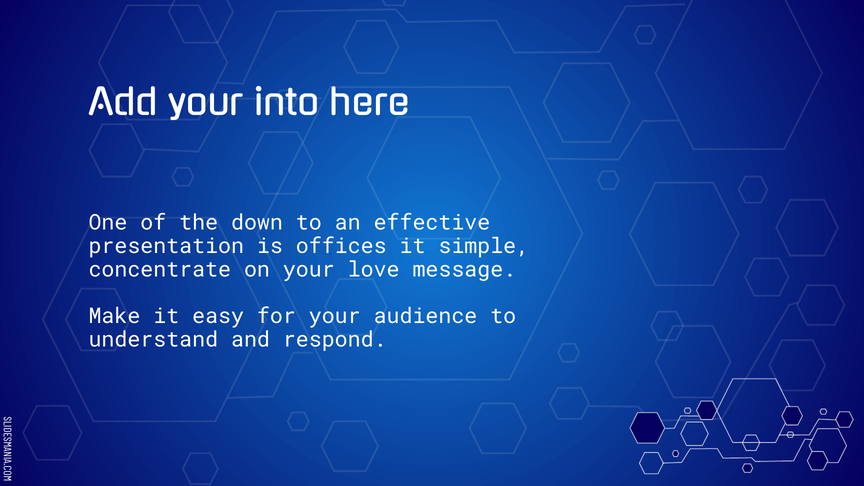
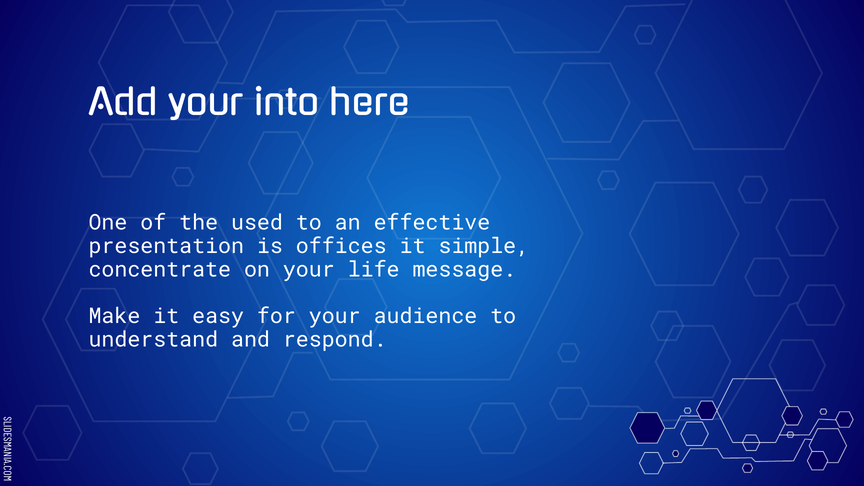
down: down -> used
love: love -> life
